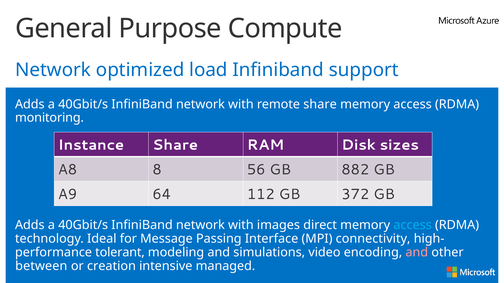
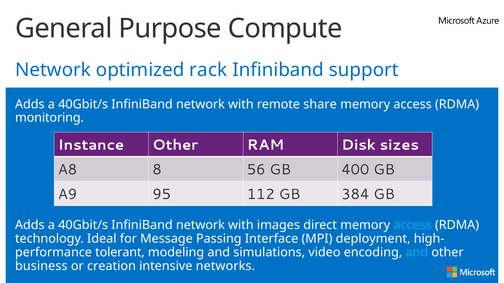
load: load -> rack
Instance Share: Share -> Other
882: 882 -> 400
64: 64 -> 95
372: 372 -> 384
connectivity: connectivity -> deployment
and at (417, 253) colour: pink -> light blue
between: between -> business
managed: managed -> networks
